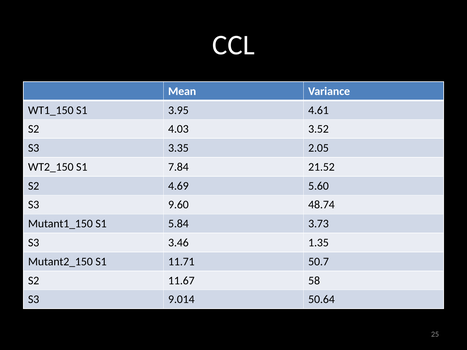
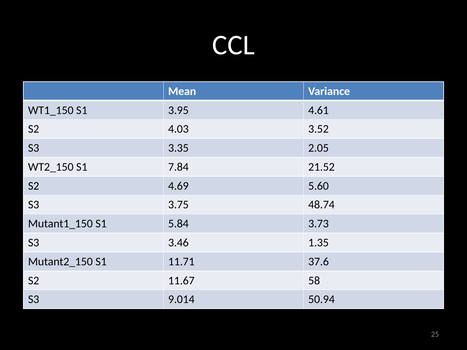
9.60: 9.60 -> 3.75
50.7: 50.7 -> 37.6
50.64: 50.64 -> 50.94
